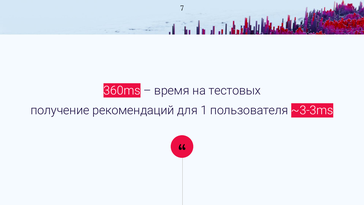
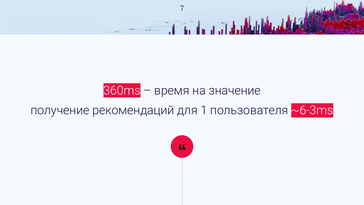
тестовых: тестовых -> значение
~3-3ms: ~3-3ms -> ~6-3ms
